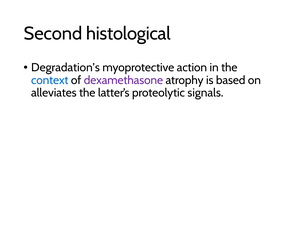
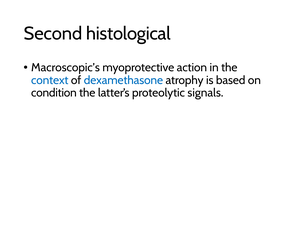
Degradation’s: Degradation’s -> Macroscopic’s
dexamethasone colour: purple -> blue
alleviates: alleviates -> condition
